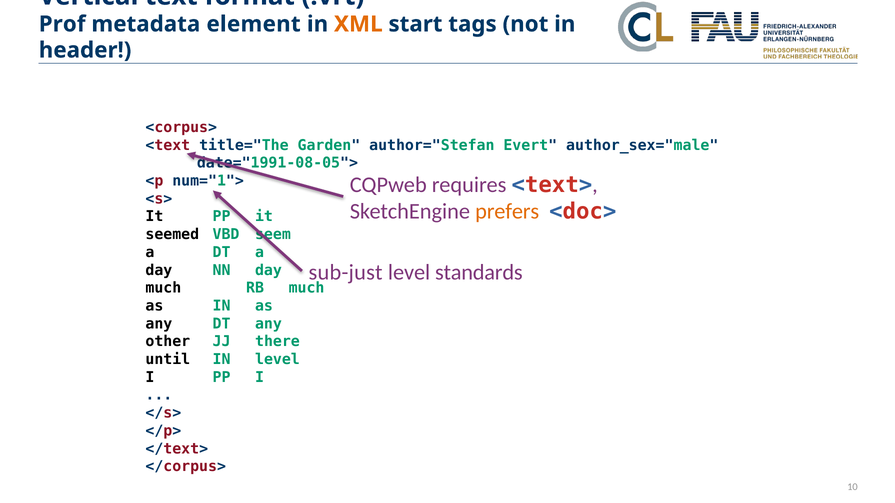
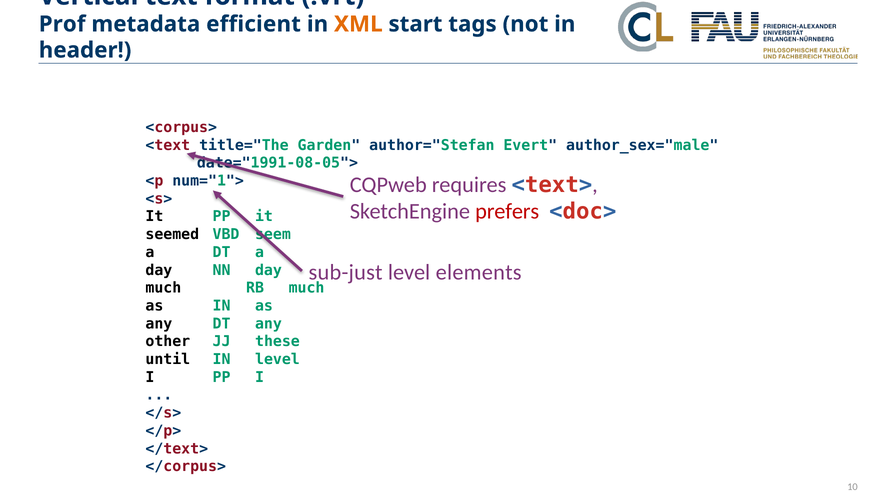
element: element -> efficient
prefers colour: orange -> red
standards: standards -> elements
there: there -> these
